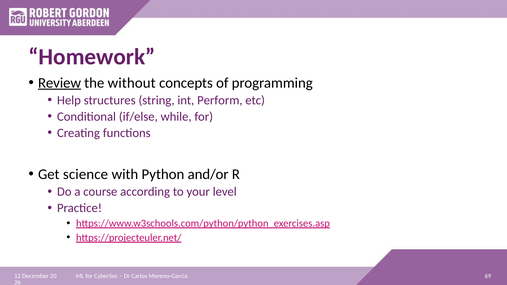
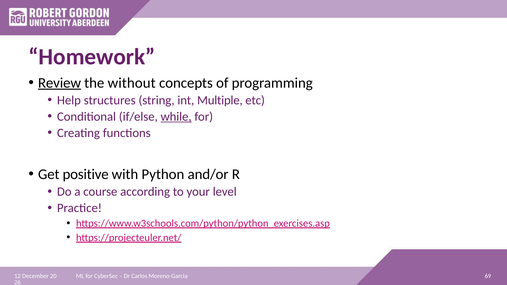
Perform: Perform -> Multiple
while underline: none -> present
science: science -> positive
